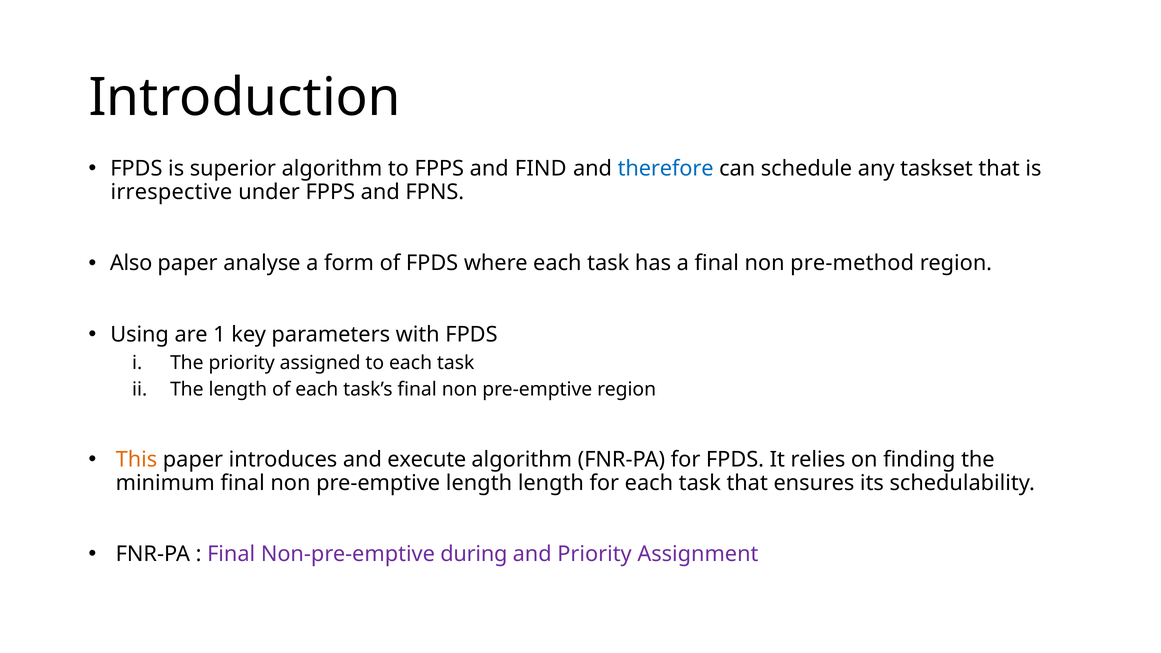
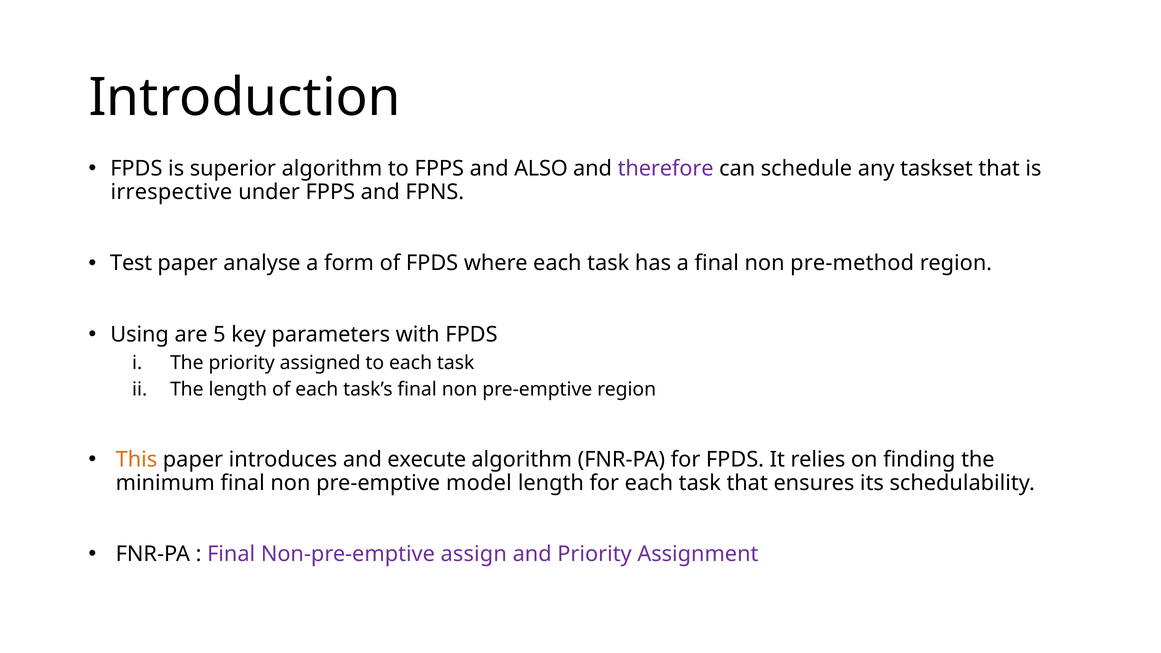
FIND: FIND -> ALSO
therefore colour: blue -> purple
Also: Also -> Test
1: 1 -> 5
pre-emptive length: length -> model
during: during -> assign
